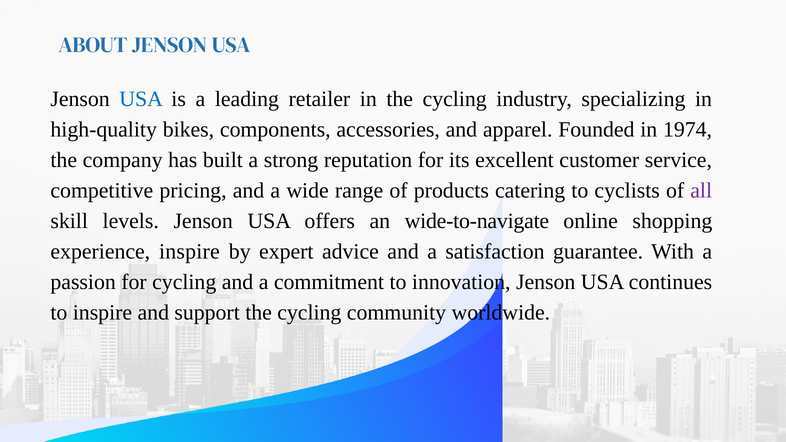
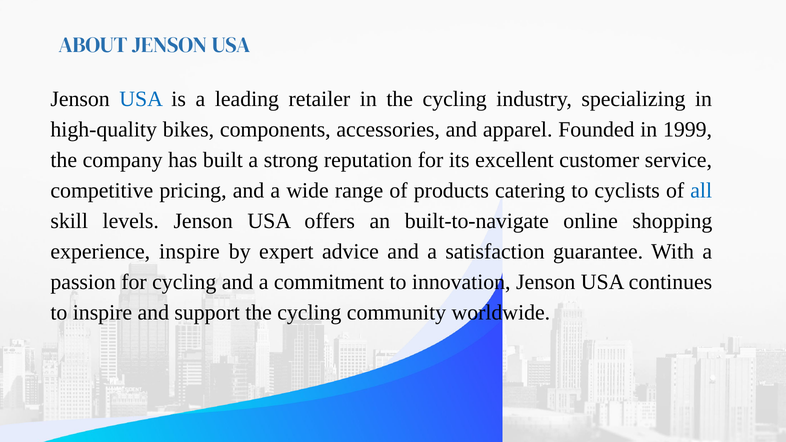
1974: 1974 -> 1999
all colour: purple -> blue
wide-to-navigate: wide-to-navigate -> built-to-navigate
